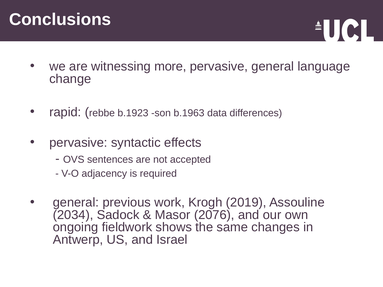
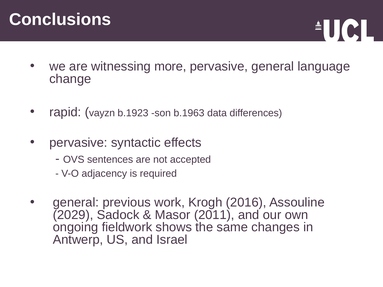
rebbe: rebbe -> vayzn
2019: 2019 -> 2016
2034: 2034 -> 2029
2076: 2076 -> 2011
